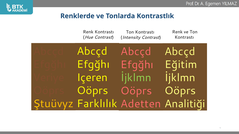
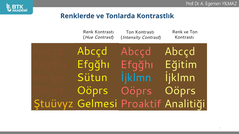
Içeren: Içeren -> Sütun
İjklmn at (136, 78) colour: light green -> light blue
Farklılık: Farklılık -> Gelmesi
Adetten: Adetten -> Proaktif
